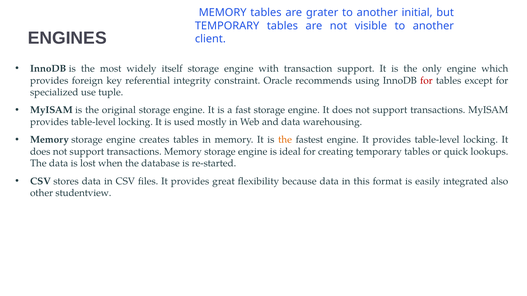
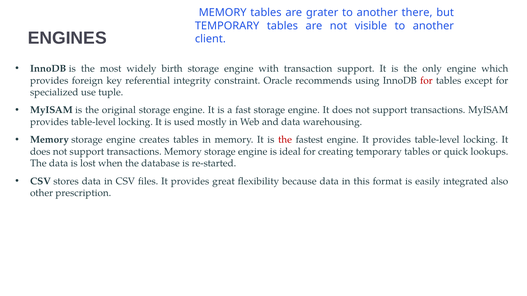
initial: initial -> there
itself: itself -> birth
the at (285, 140) colour: orange -> red
studentview: studentview -> prescription
